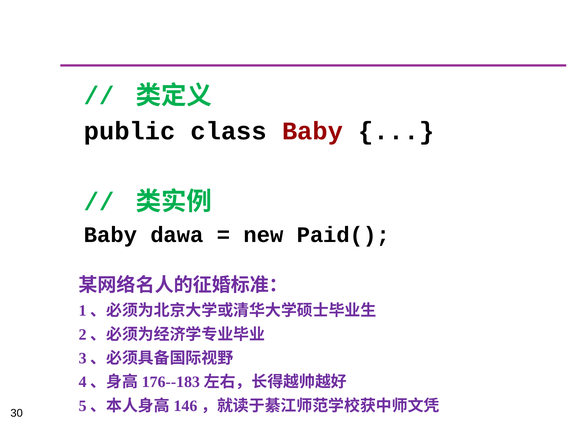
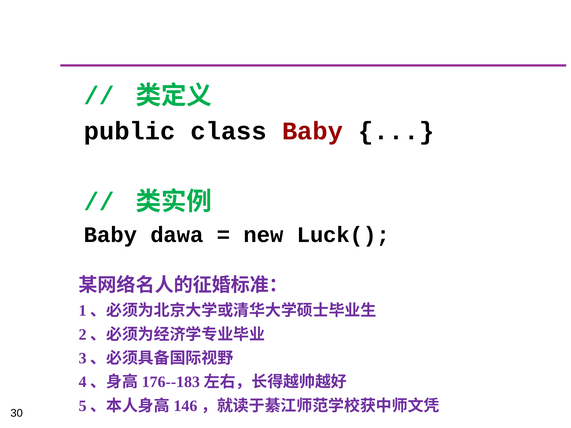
Paid(: Paid( -> Luck(
